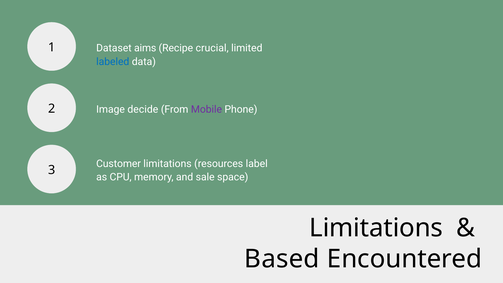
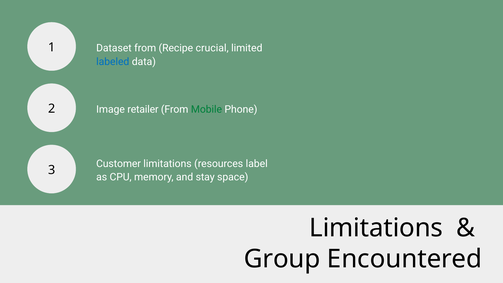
Dataset aims: aims -> from
decide: decide -> retailer
Mobile colour: purple -> green
sale: sale -> stay
Based: Based -> Group
